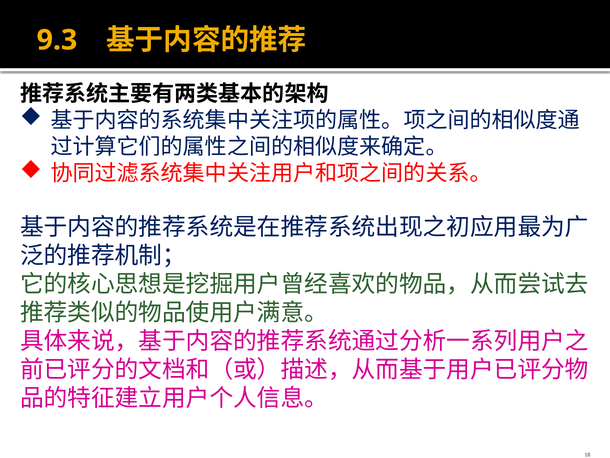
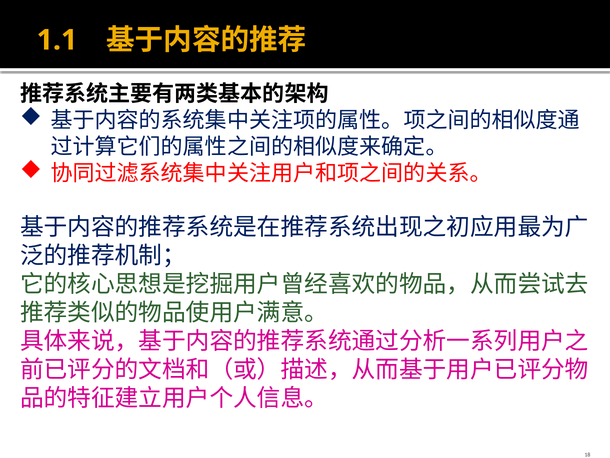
9.3: 9.3 -> 1.1
